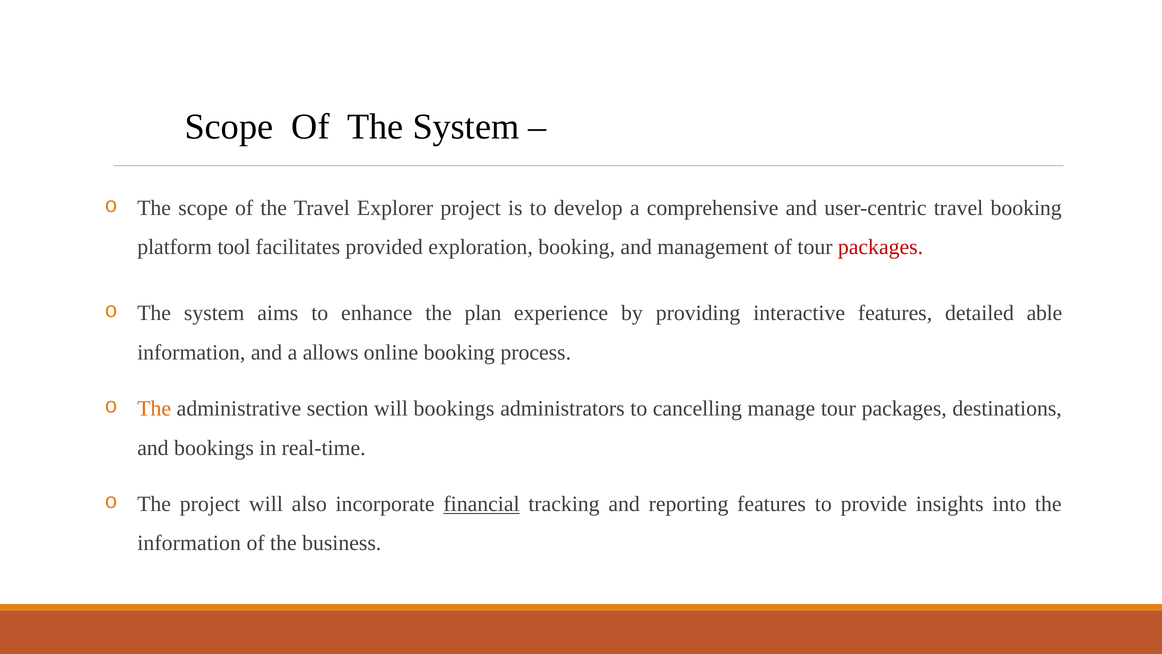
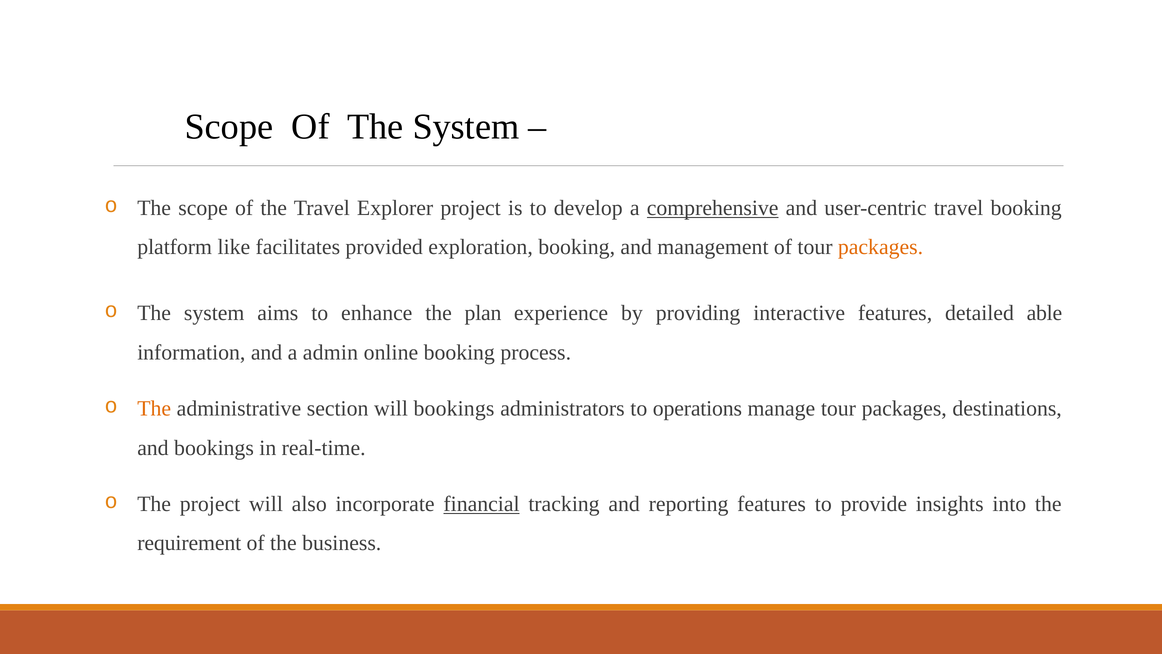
comprehensive underline: none -> present
tool: tool -> like
packages at (881, 247) colour: red -> orange
allows: allows -> admin
cancelling: cancelling -> operations
information at (189, 543): information -> requirement
